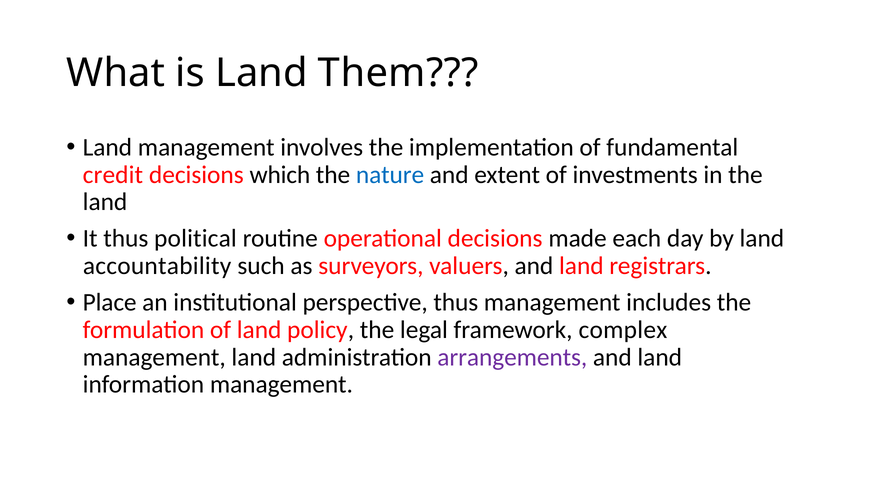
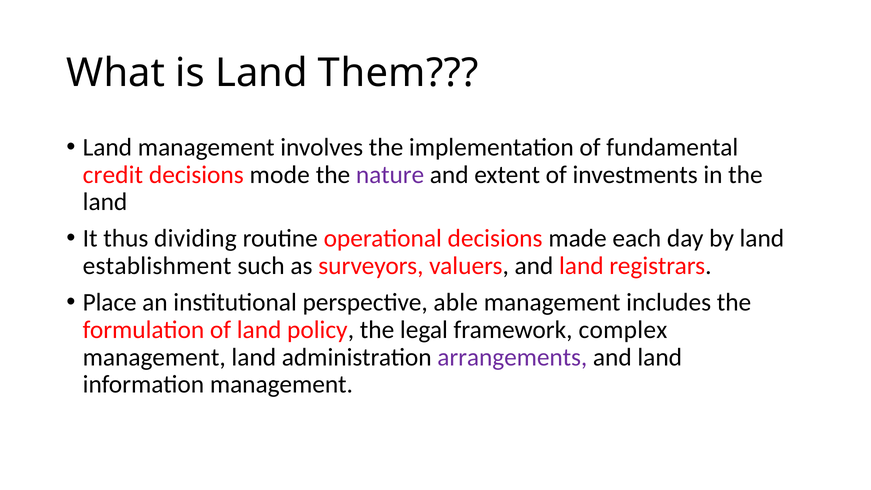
which: which -> mode
nature colour: blue -> purple
political: political -> dividing
accountability: accountability -> establishment
perspective thus: thus -> able
